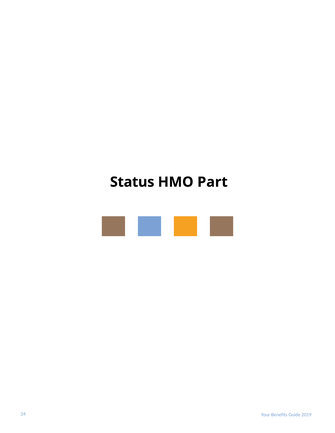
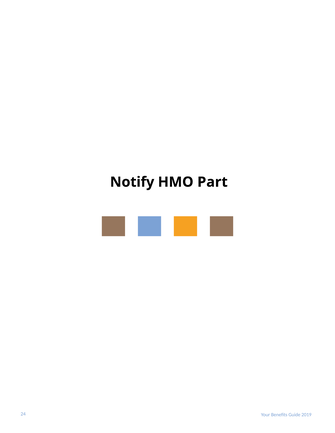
Status: Status -> Notify
